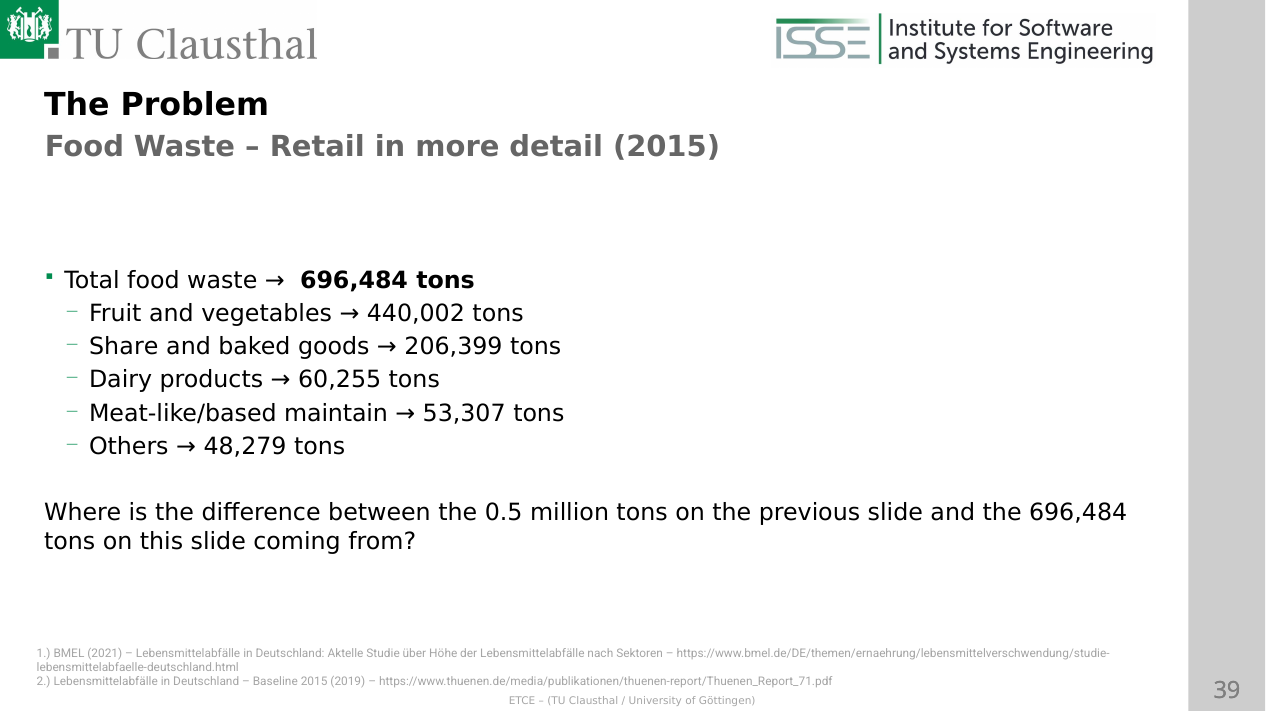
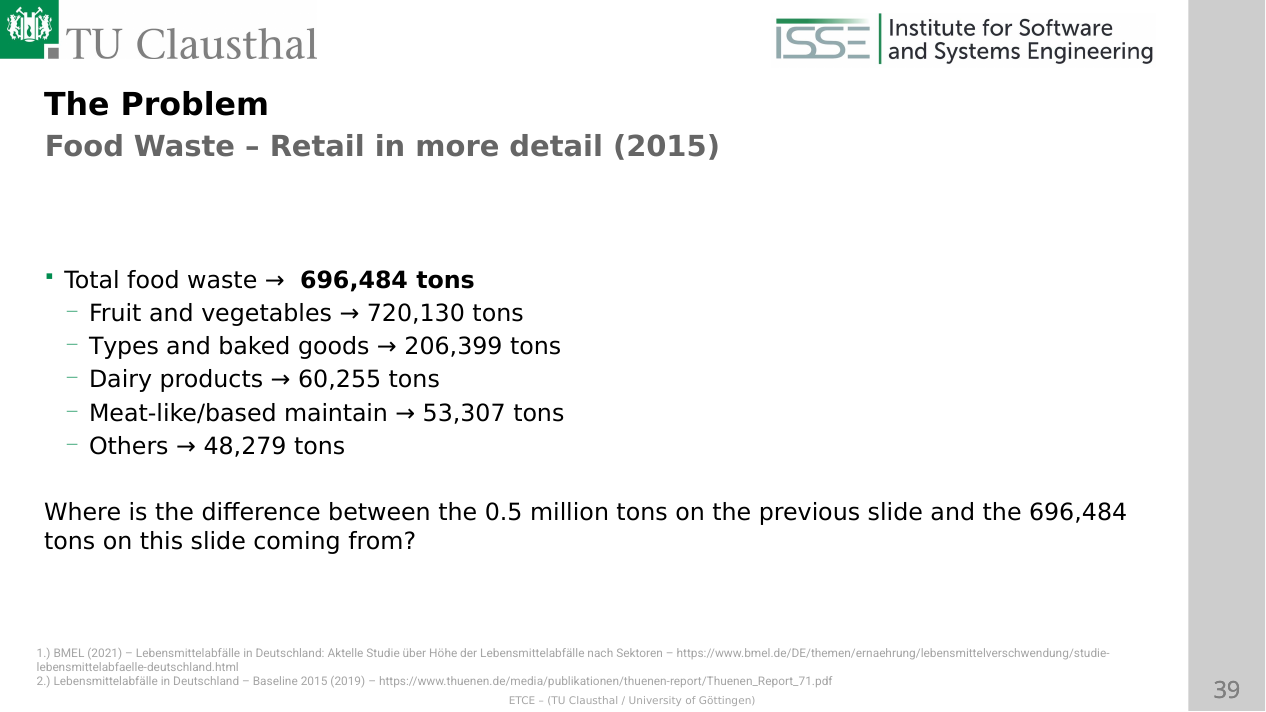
440,002: 440,002 -> 720,130
Share: Share -> Types
